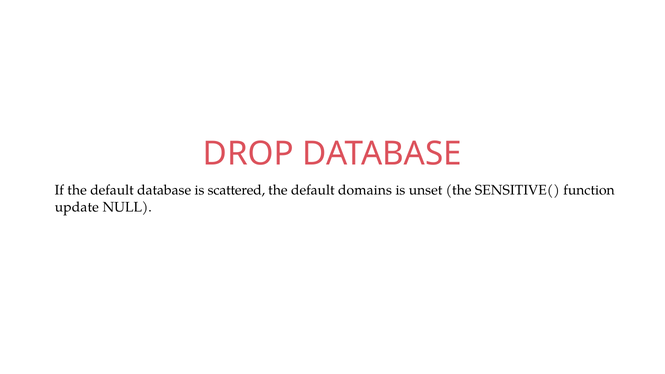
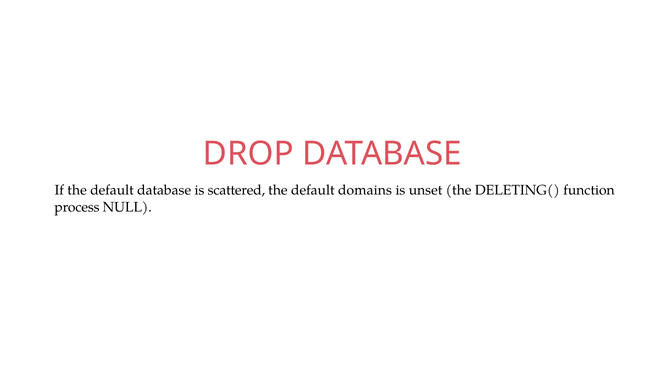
SENSITIVE(: SENSITIVE( -> DELETING(
update: update -> process
